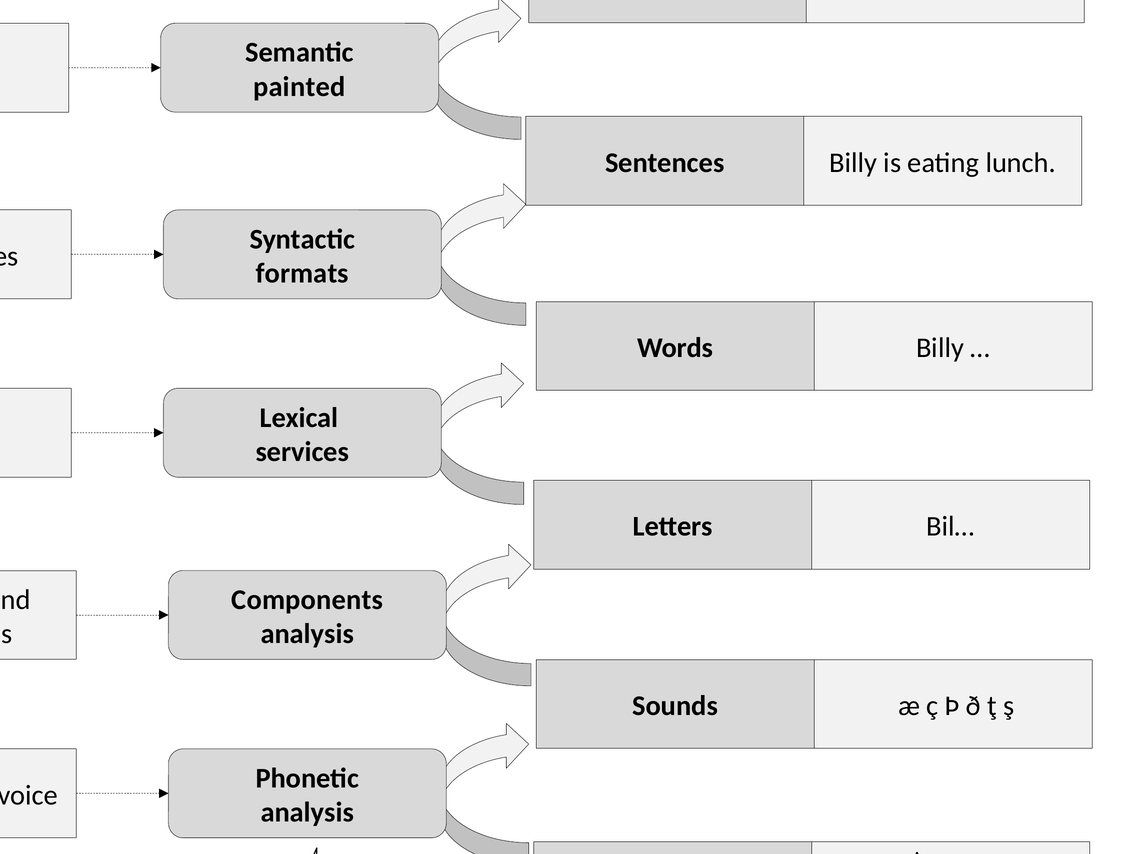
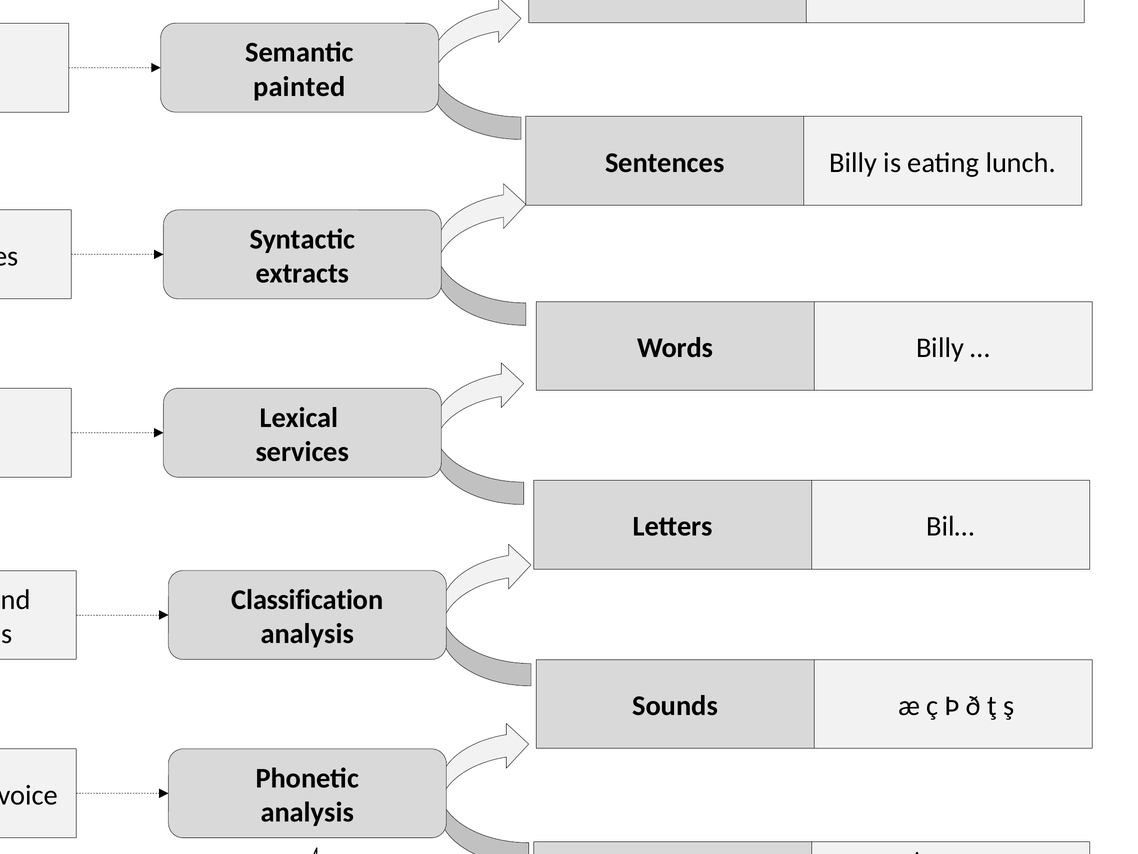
formats: formats -> extracts
Components: Components -> Classification
